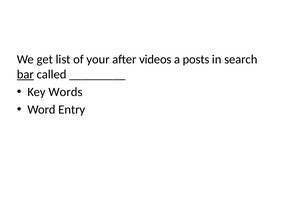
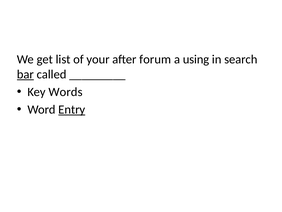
videos: videos -> forum
posts: posts -> using
Entry underline: none -> present
